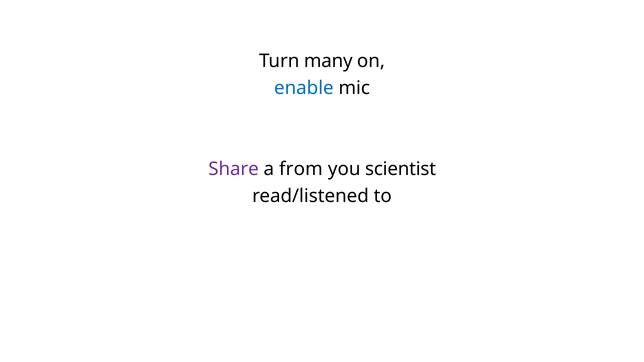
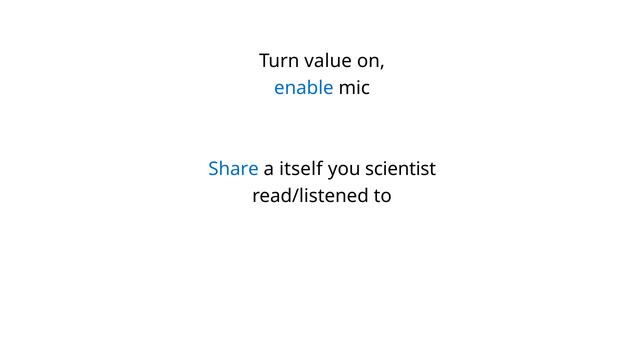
many: many -> value
Share colour: purple -> blue
from: from -> itself
